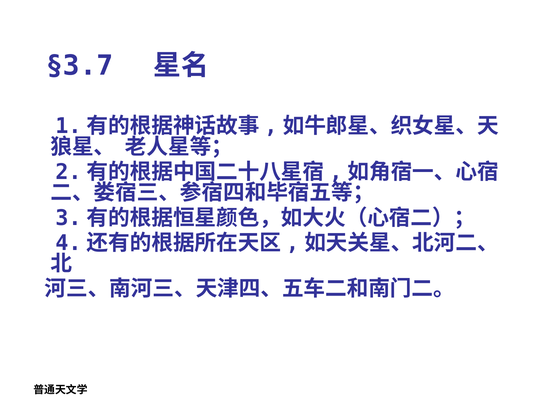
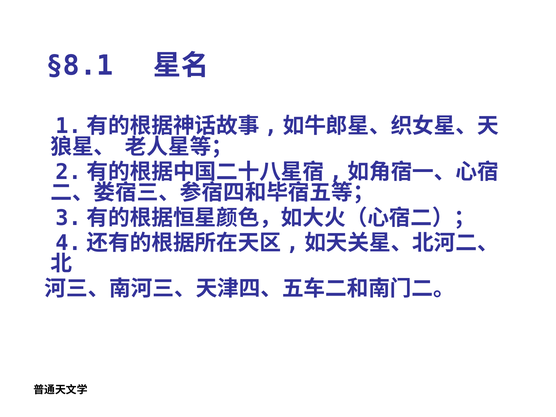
§3.7: §3.7 -> §8.1
